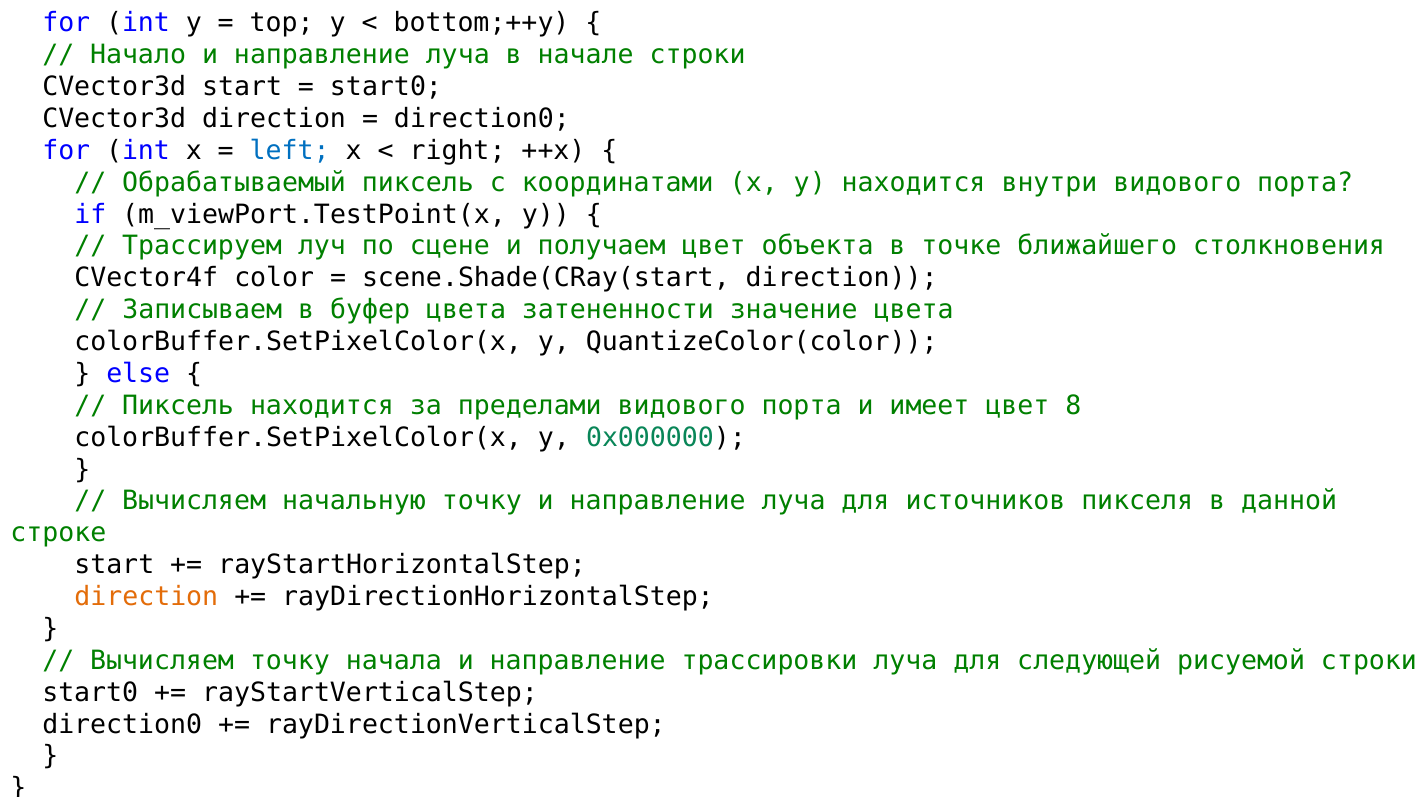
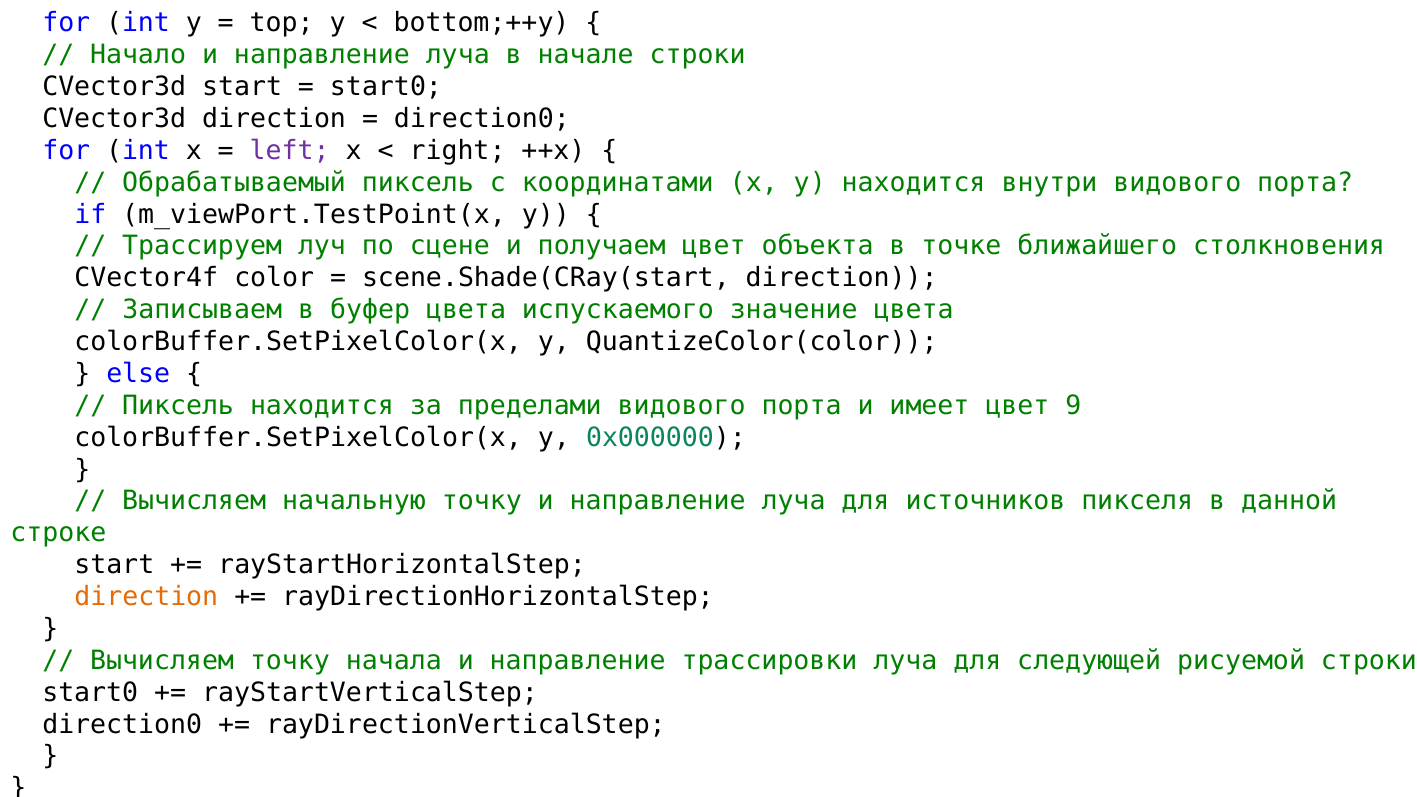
left colour: blue -> purple
затененности: затененности -> испускаемого
8: 8 -> 9
